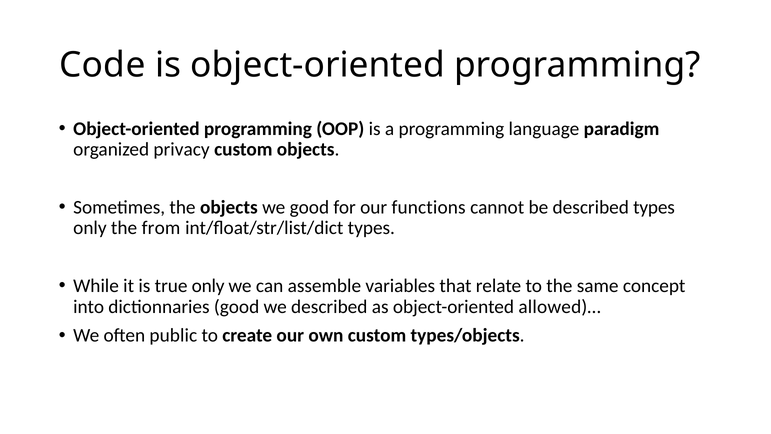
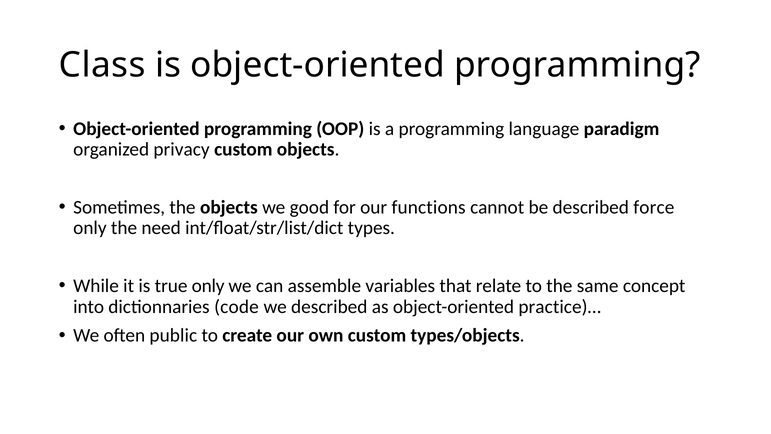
Code: Code -> Class
described types: types -> force
from: from -> need
dictionnaries good: good -> code
allowed)…: allowed)… -> practice)…
